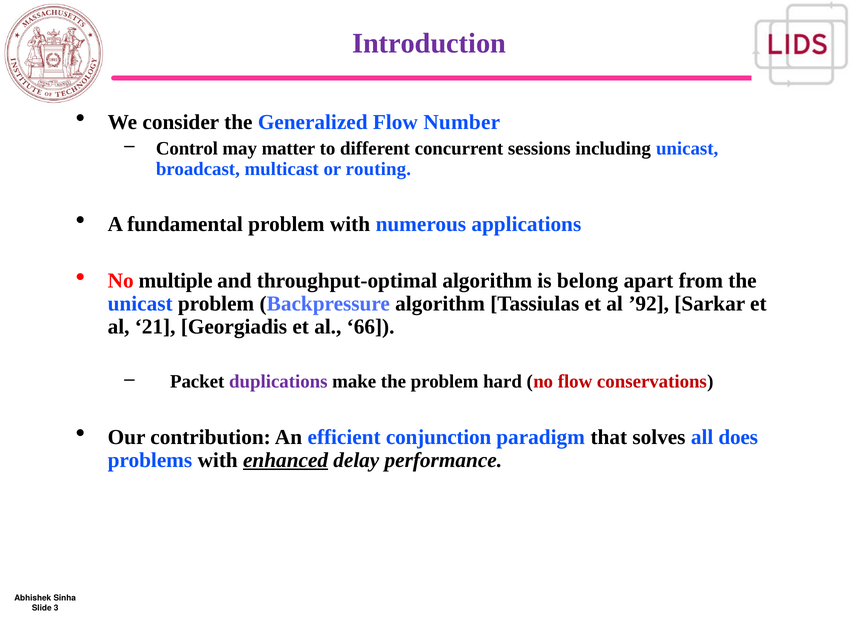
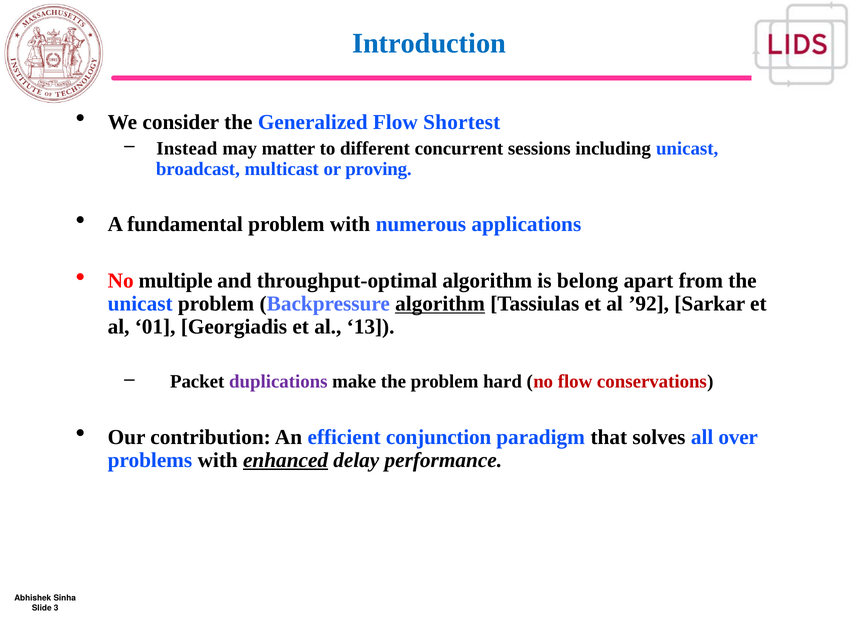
Introduction colour: purple -> blue
Number: Number -> Shortest
Control: Control -> Instead
routing: routing -> proving
algorithm at (440, 304) underline: none -> present
21: 21 -> 01
66: 66 -> 13
does: does -> over
